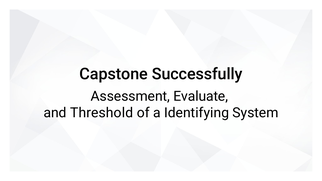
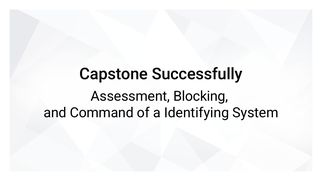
Evaluate: Evaluate -> Blocking
Threshold: Threshold -> Command
